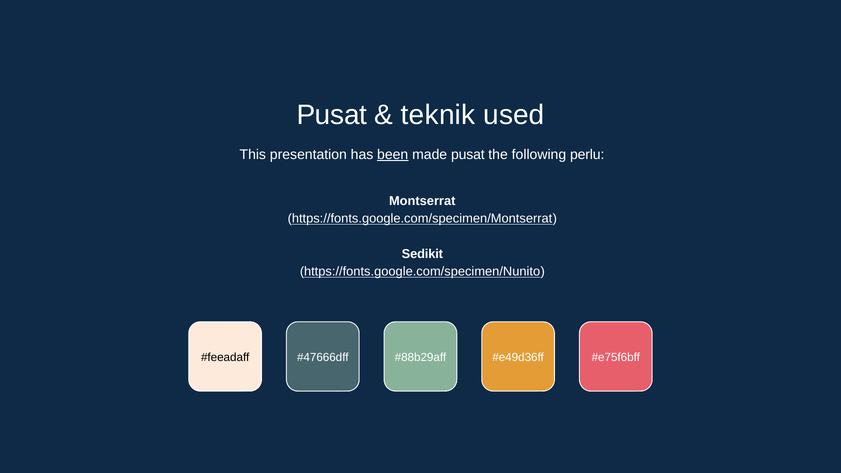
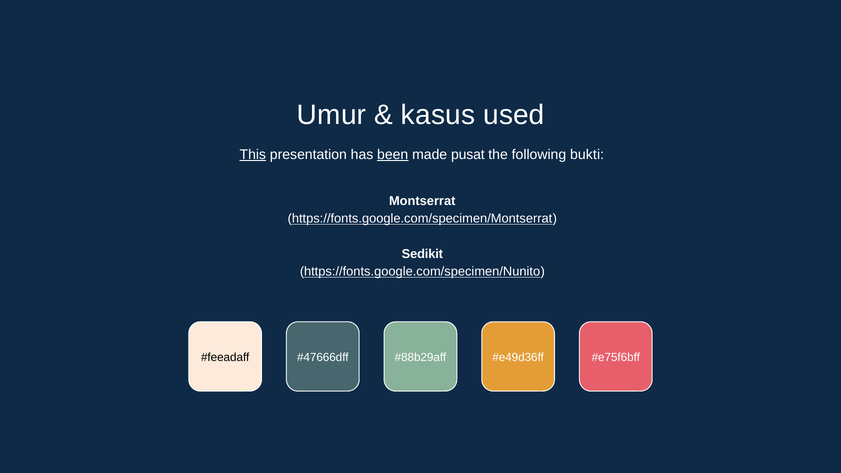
Pusat at (332, 115): Pusat -> Umur
teknik: teknik -> kasus
This underline: none -> present
perlu: perlu -> bukti
